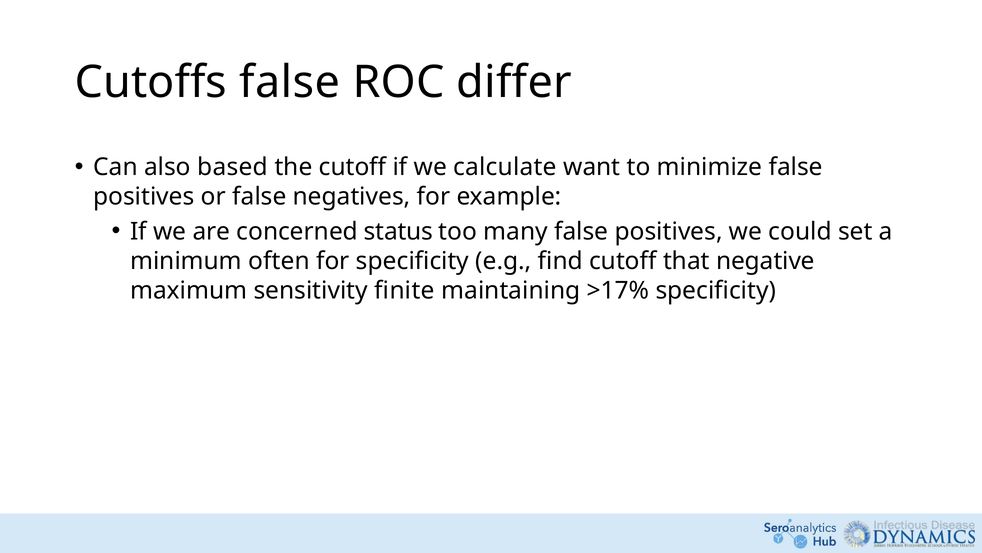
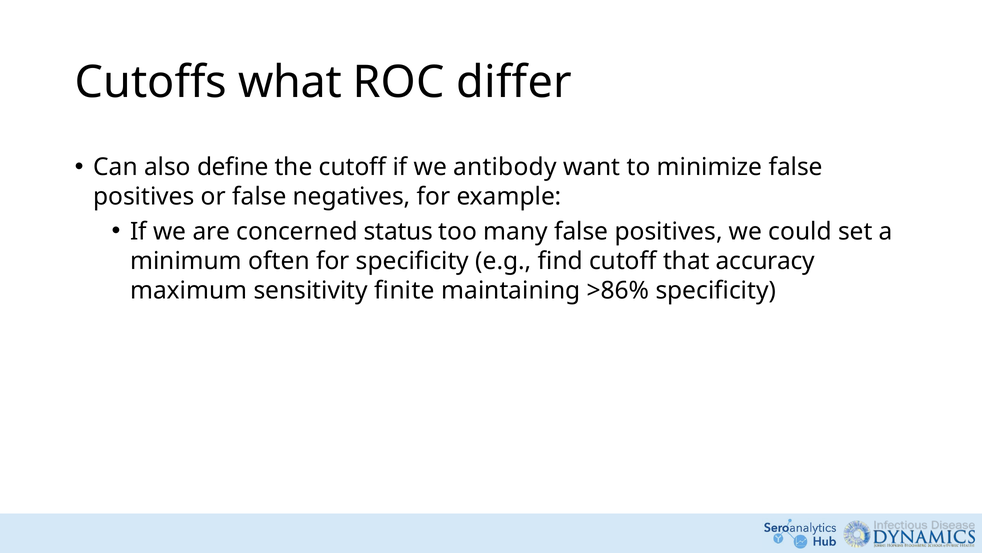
Cutoffs false: false -> what
based: based -> define
calculate: calculate -> antibody
negative: negative -> accuracy
>17%: >17% -> >86%
